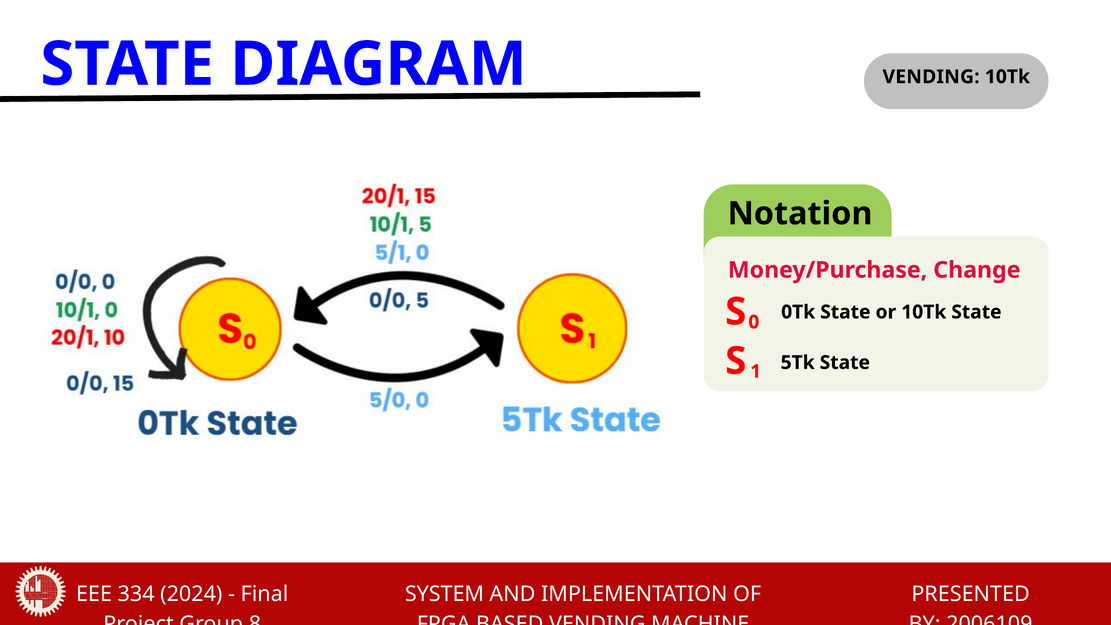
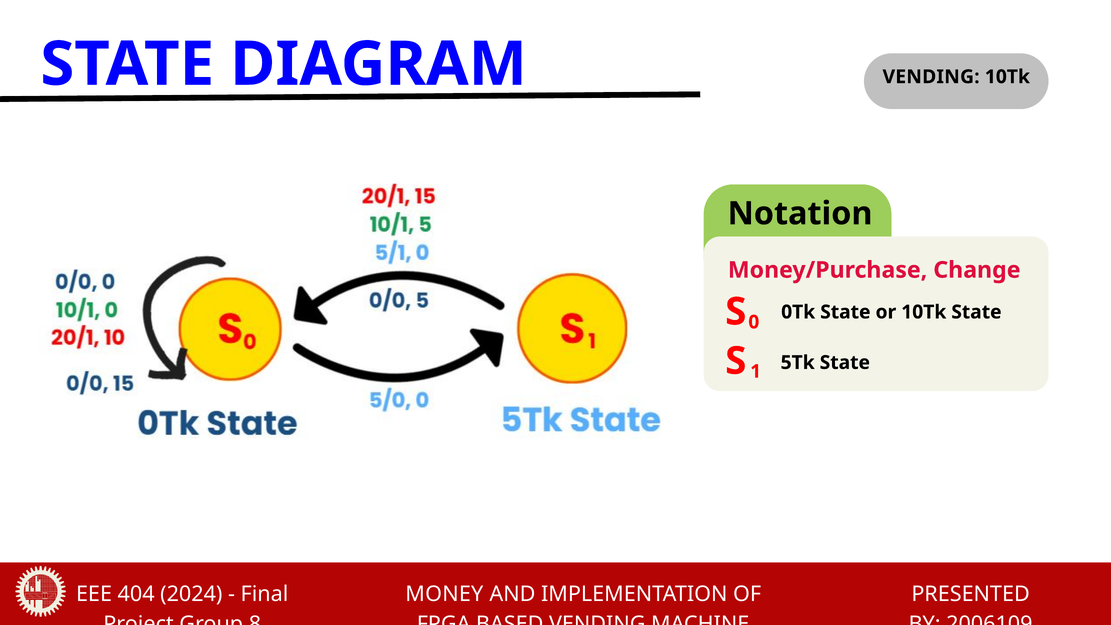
334: 334 -> 404
SYSTEM: SYSTEM -> MONEY
